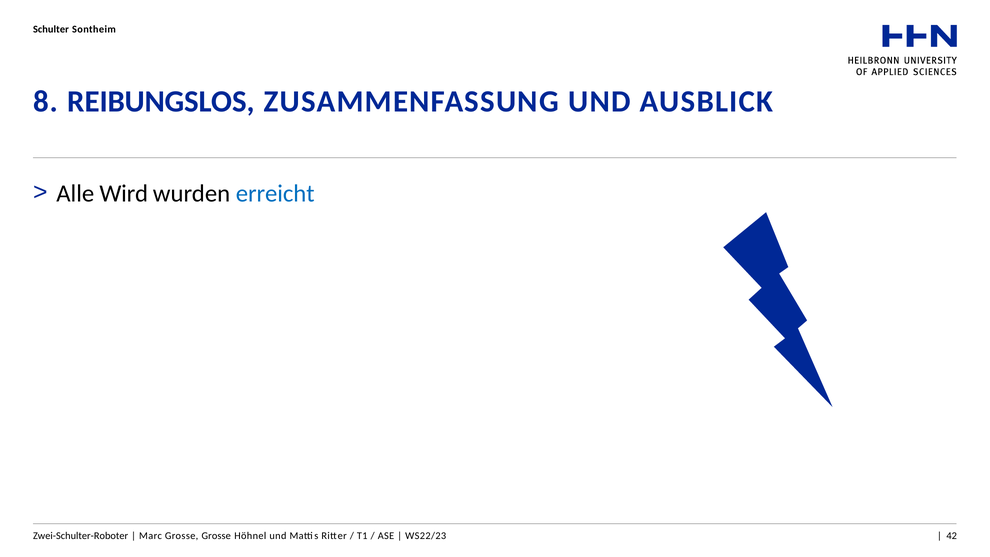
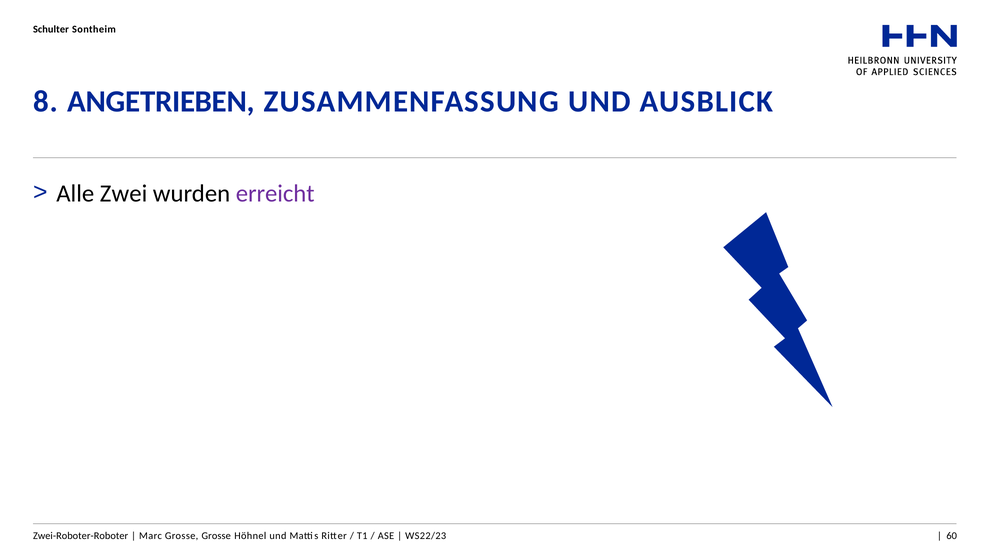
REIBUNGSLOS: REIBUNGSLOS -> ANGETRIEBEN
Wird: Wird -> Zwei
erreicht colour: blue -> purple
Zwei-Schulter-Roboter: Zwei-Schulter-Roboter -> Zwei-Roboter-Roboter
42: 42 -> 60
